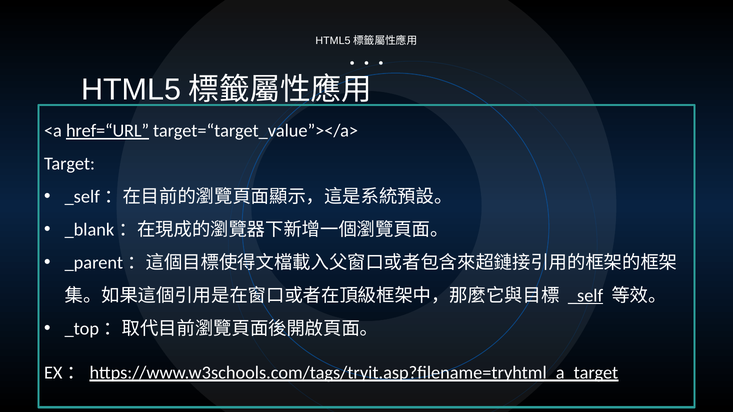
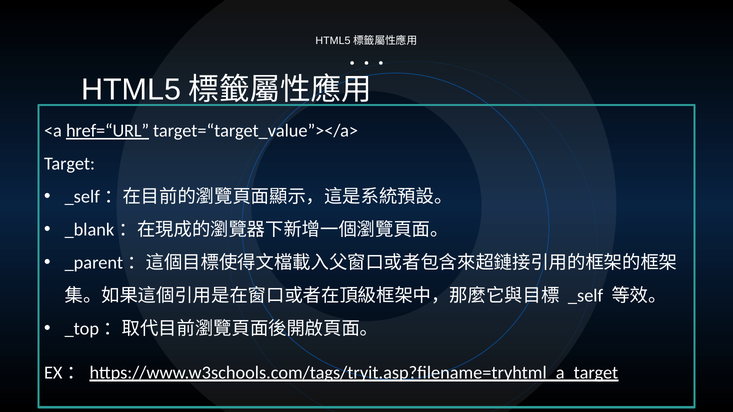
_self underline: present -> none
